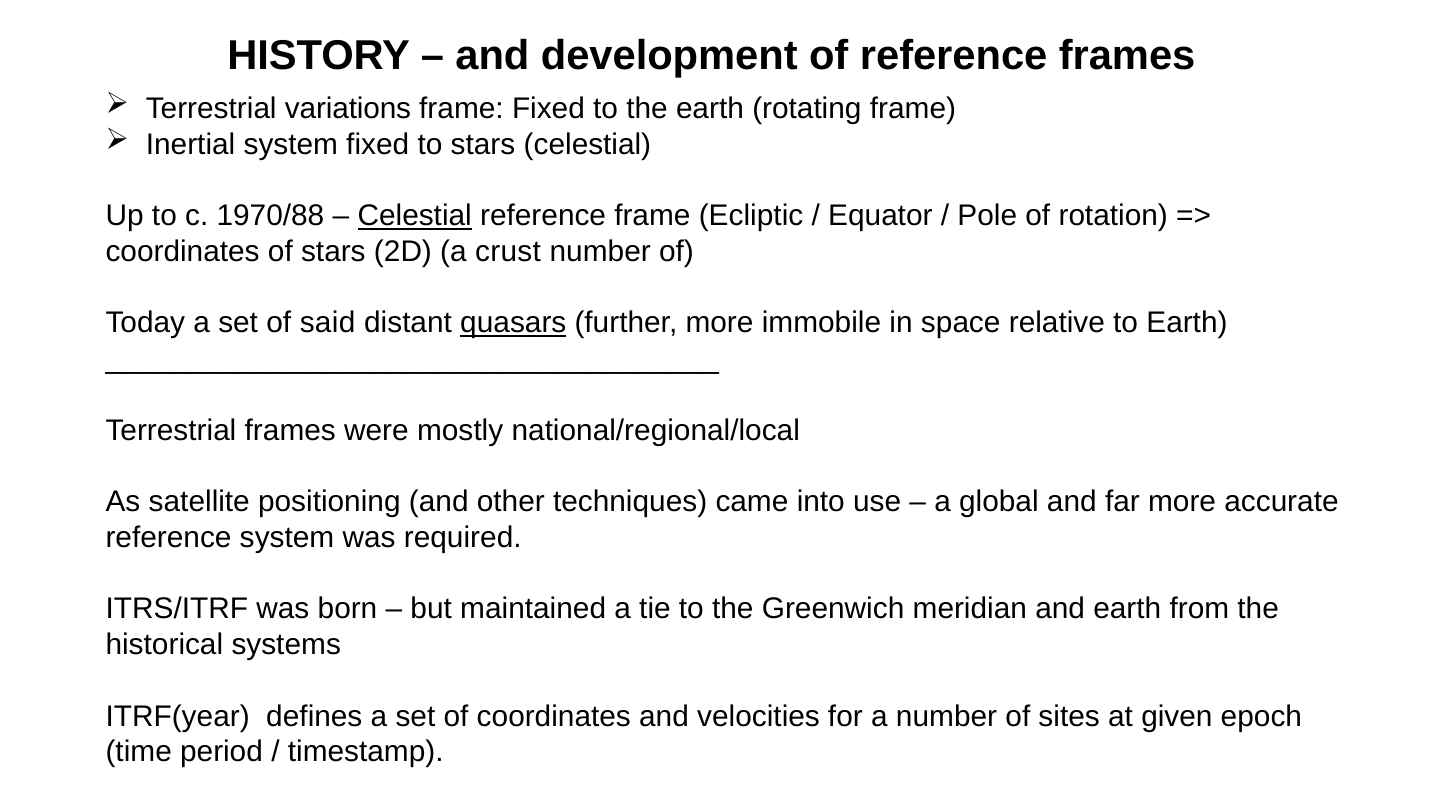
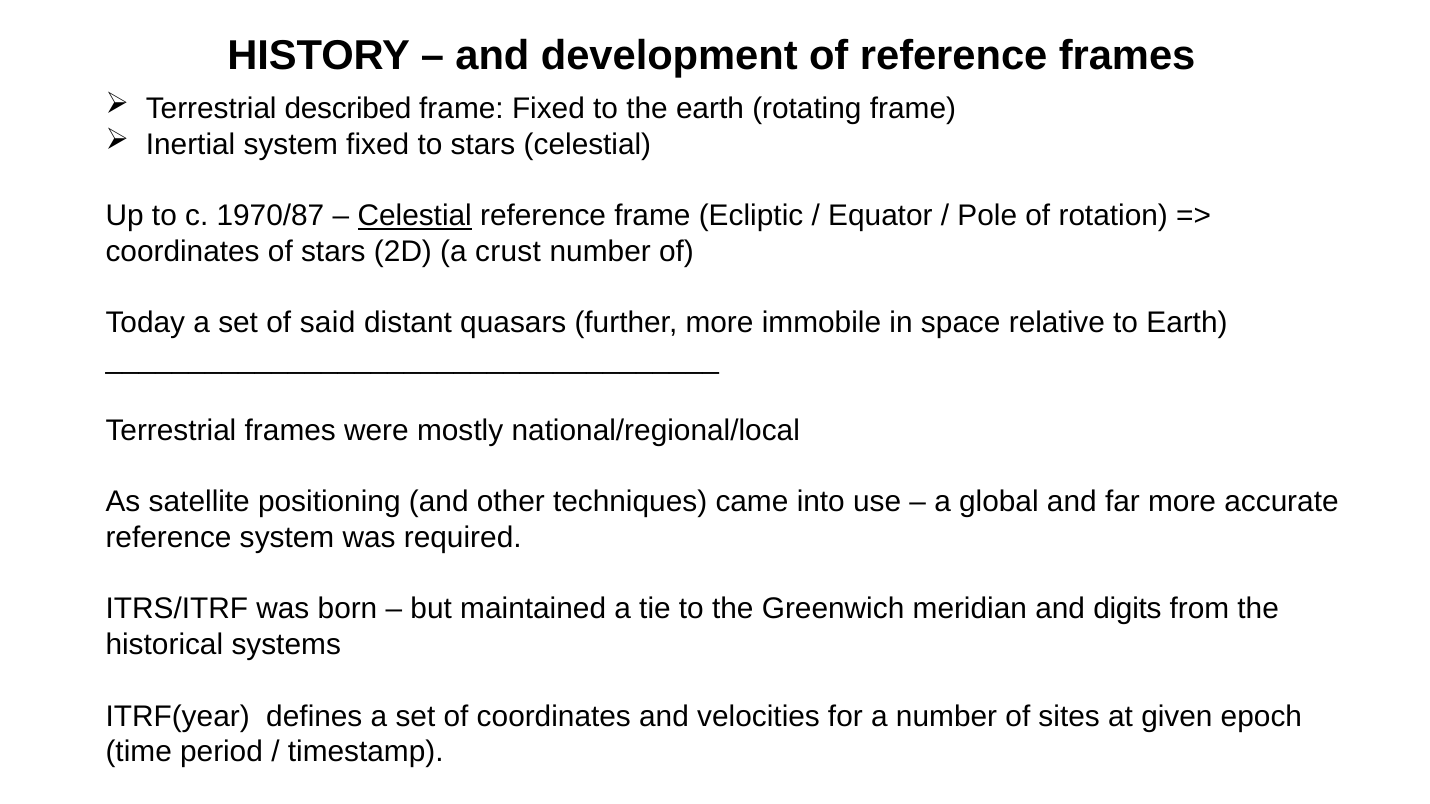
variations: variations -> described
1970/88: 1970/88 -> 1970/87
quasars underline: present -> none
and earth: earth -> digits
